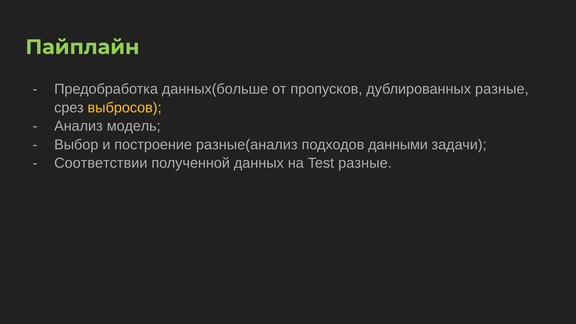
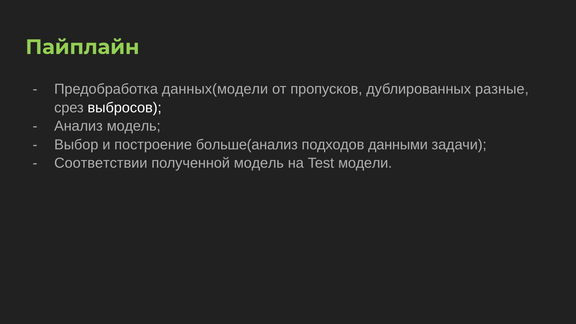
данных(больше: данных(больше -> данных(модели
выбросов colour: yellow -> white
разные(анализ: разные(анализ -> больше(анализ
полученной данных: данных -> модель
Test разные: разные -> модели
